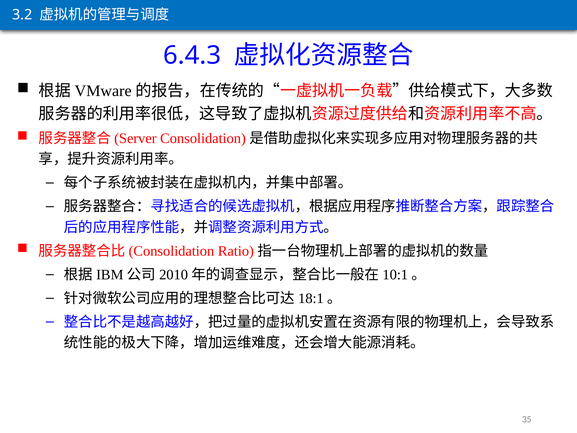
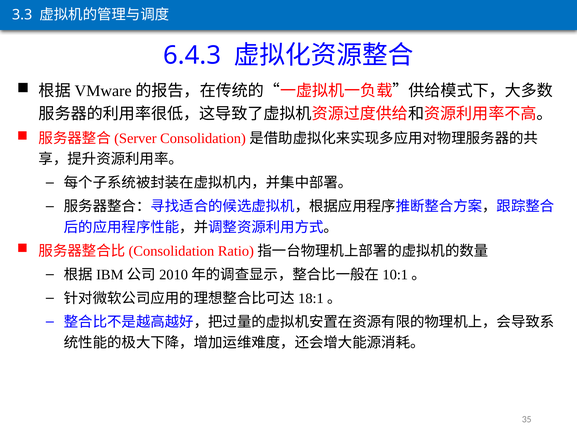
3.2: 3.2 -> 3.3
